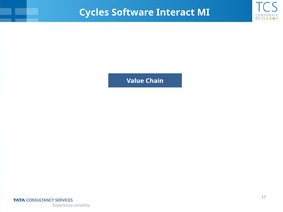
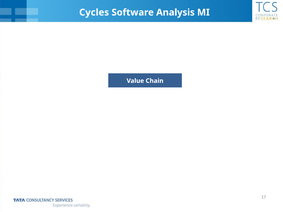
Interact: Interact -> Analysis
